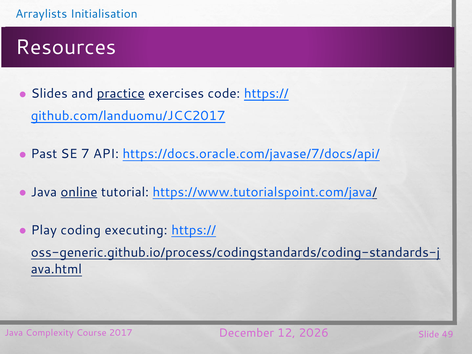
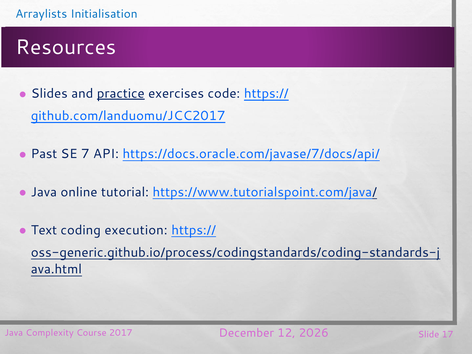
online underline: present -> none
Play: Play -> Text
executing: executing -> execution
49: 49 -> 17
